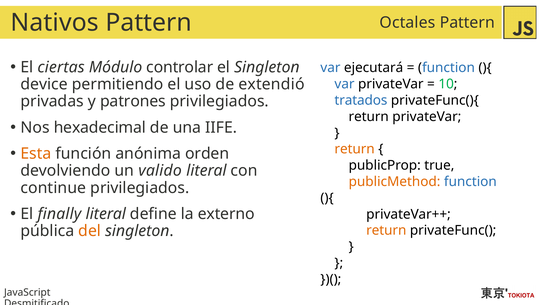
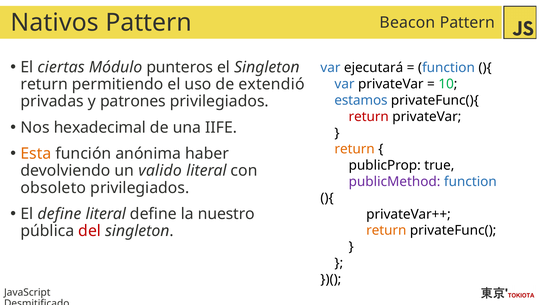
Octales: Octales -> Beacon
controlar: controlar -> punteros
device at (44, 84): device -> return
tratados: tratados -> estamos
return at (369, 117) colour: black -> red
orden: orden -> haber
publicMethod colour: orange -> purple
continue: continue -> obsoleto
El finally: finally -> define
externo: externo -> nuestro
del colour: orange -> red
